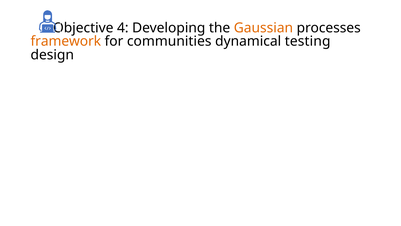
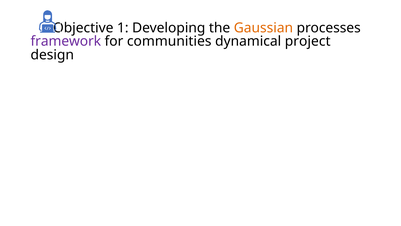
4: 4 -> 1
framework colour: orange -> purple
testing: testing -> project
